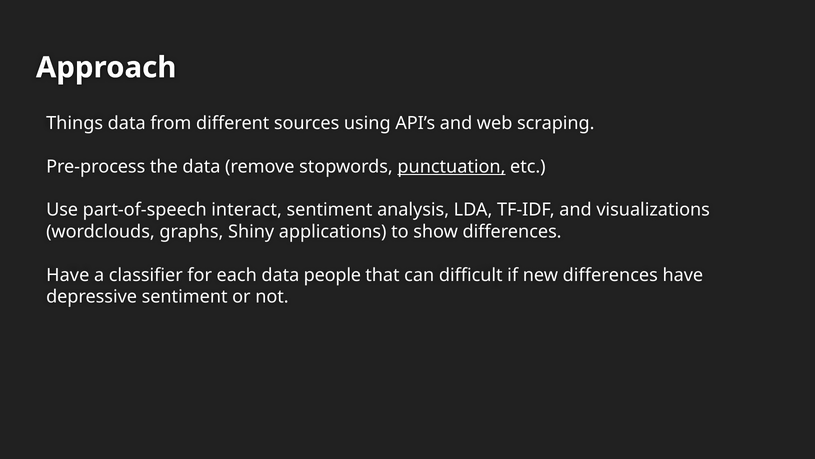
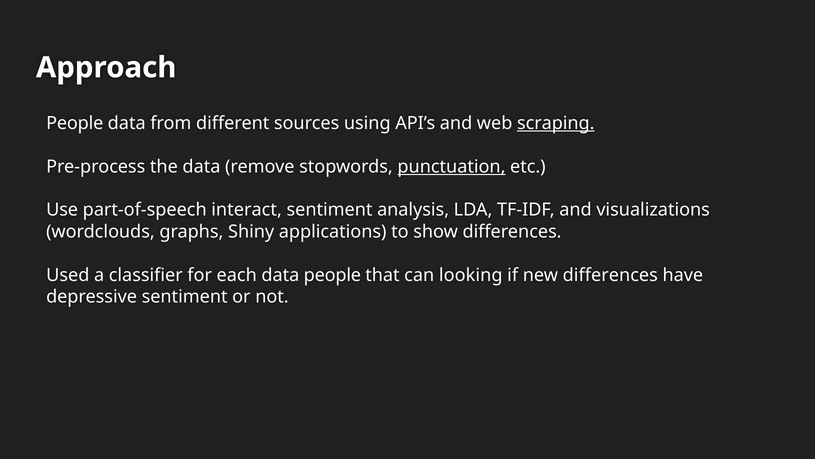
Things at (75, 123): Things -> People
scraping underline: none -> present
Have at (68, 275): Have -> Used
difficult: difficult -> looking
